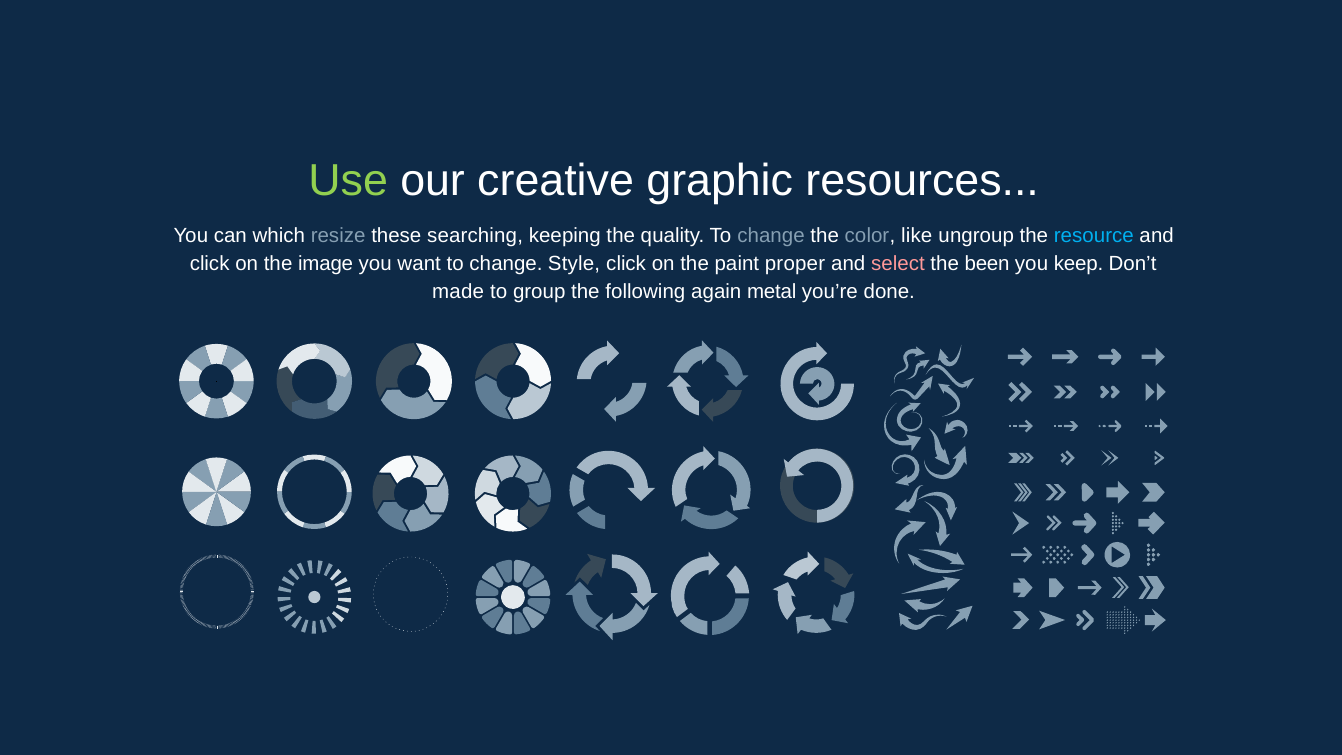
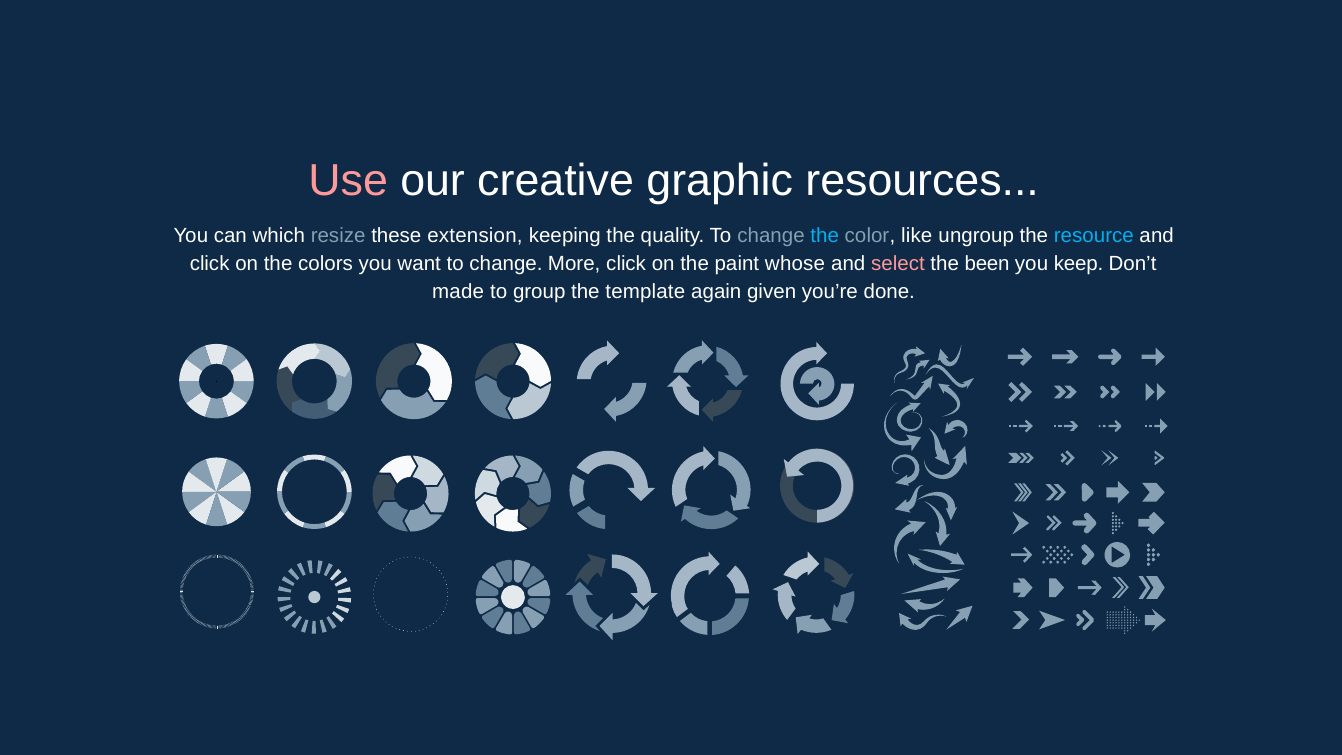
Use colour: light green -> pink
searching: searching -> extension
the at (825, 235) colour: white -> light blue
image: image -> colors
Style: Style -> More
proper: proper -> whose
following: following -> template
metal: metal -> given
